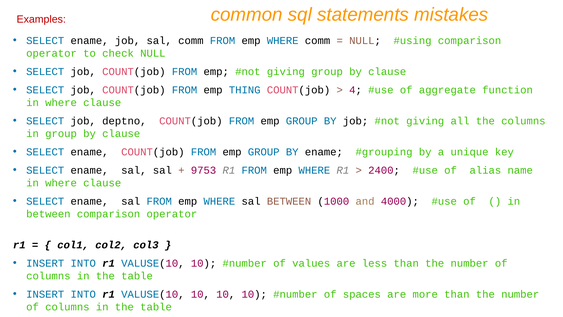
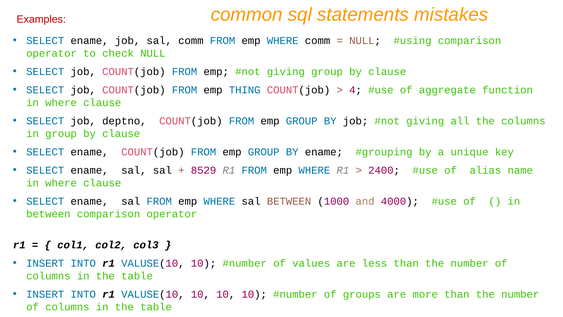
9753: 9753 -> 8529
spaces: spaces -> groups
